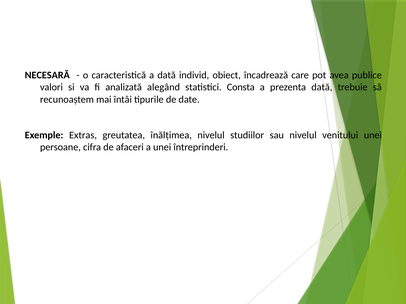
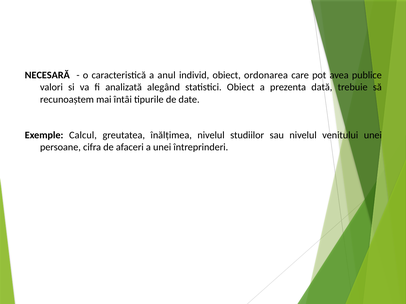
a dată: dată -> anul
încadrează: încadrează -> ordonarea
statistici Consta: Consta -> Obiect
Extras: Extras -> Calcul
